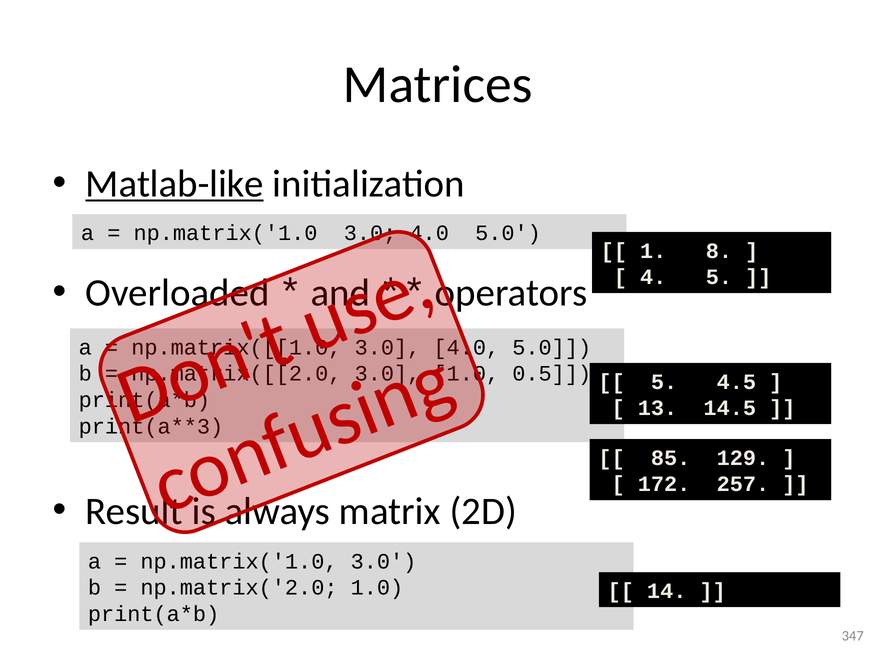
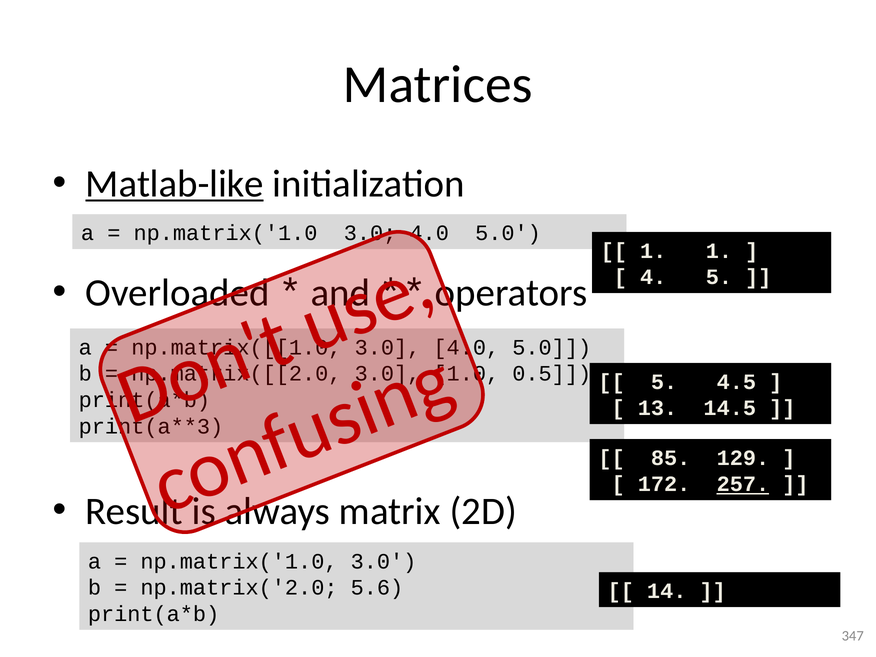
1 8: 8 -> 1
257 underline: none -> present
np.matrix('2.0 1.0: 1.0 -> 5.6
